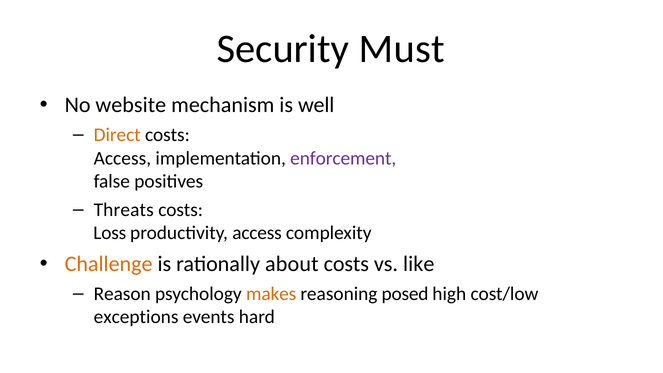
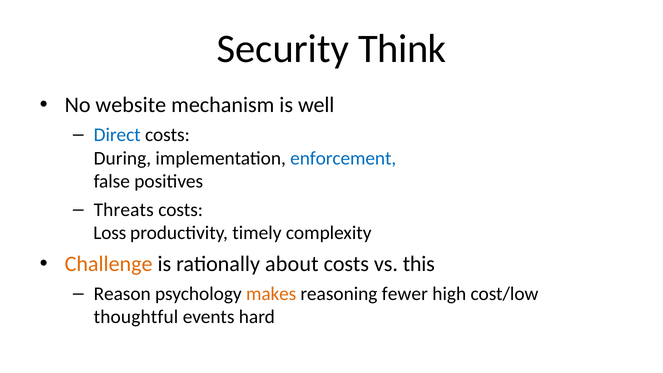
Must: Must -> Think
Direct colour: orange -> blue
Access at (122, 158): Access -> During
enforcement colour: purple -> blue
productivity access: access -> timely
like: like -> this
posed: posed -> fewer
exceptions: exceptions -> thoughtful
